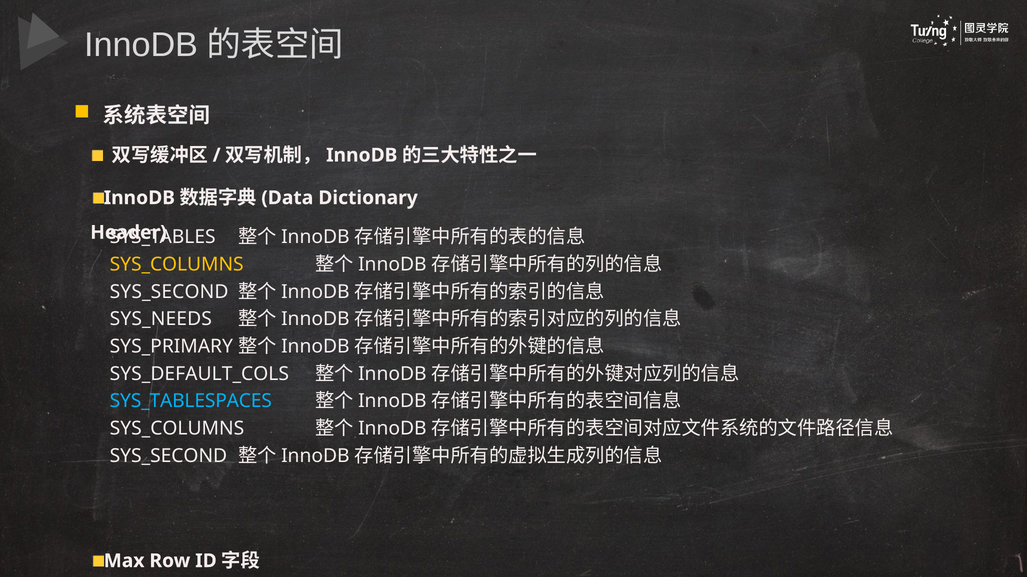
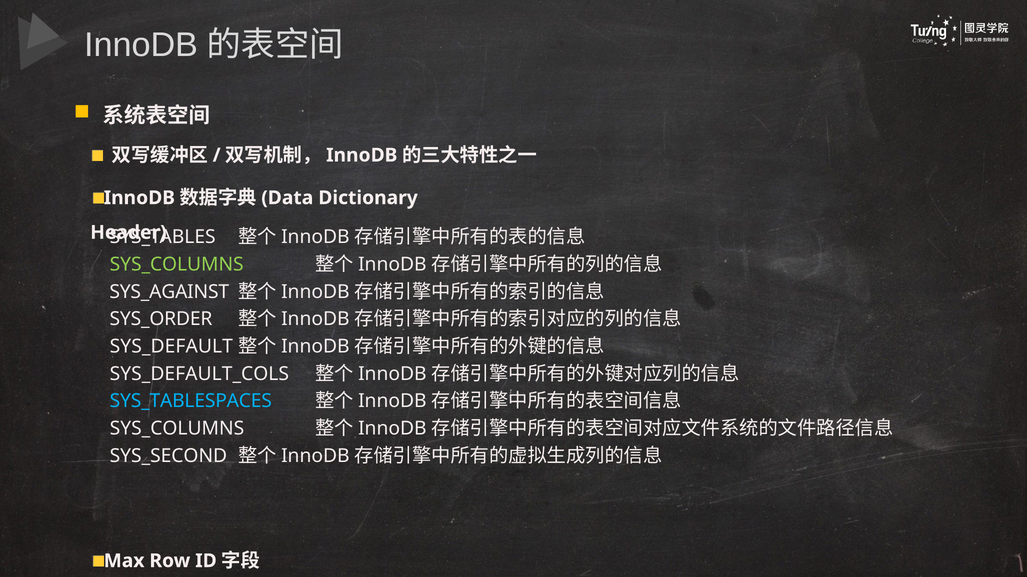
SYS_COLUMNS at (177, 265) colour: yellow -> light green
SYS_SECOND at (169, 292): SYS_SECOND -> SYS_AGAINST
SYS_NEEDS: SYS_NEEDS -> SYS_ORDER
SYS_PRIMARY: SYS_PRIMARY -> SYS_DEFAULT
